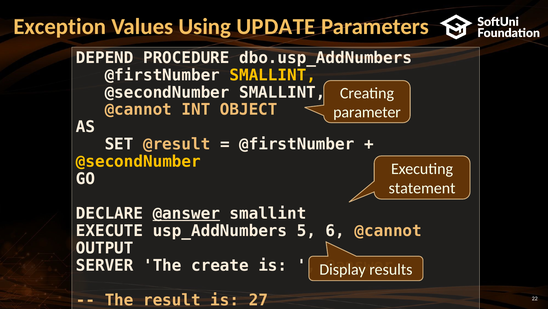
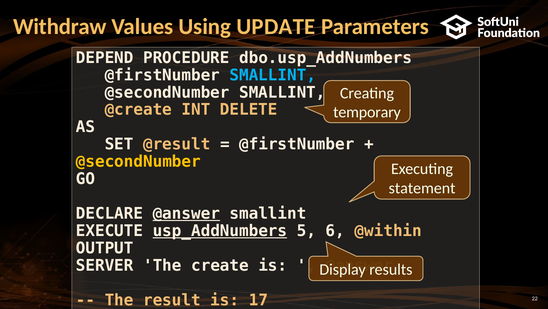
Exception: Exception -> Withdraw
SMALLINT at (273, 75) colour: yellow -> light blue
@cannot at (138, 109): @cannot -> @create
OBJECT: OBJECT -> DELETE
parameter: parameter -> temporary
usp_AddNumbers underline: none -> present
6 @cannot: @cannot -> @within
27: 27 -> 17
